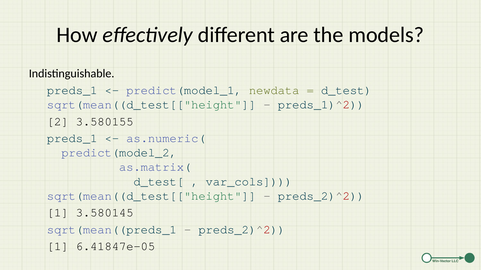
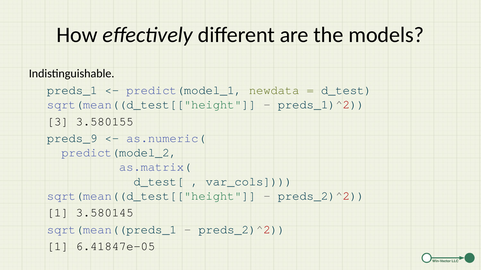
2: 2 -> 3
preds_1 at (72, 139): preds_1 -> preds_9
